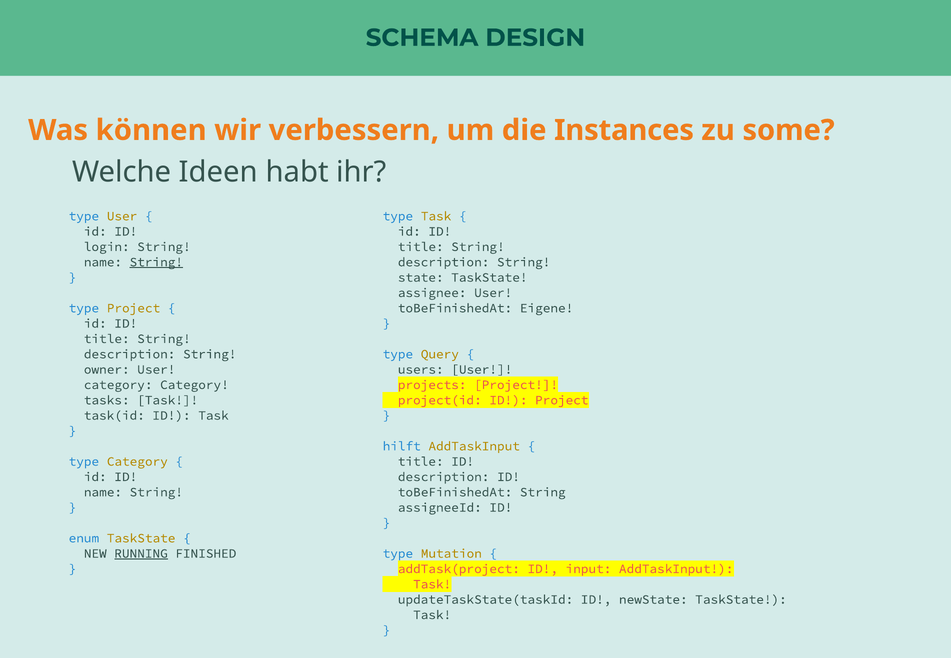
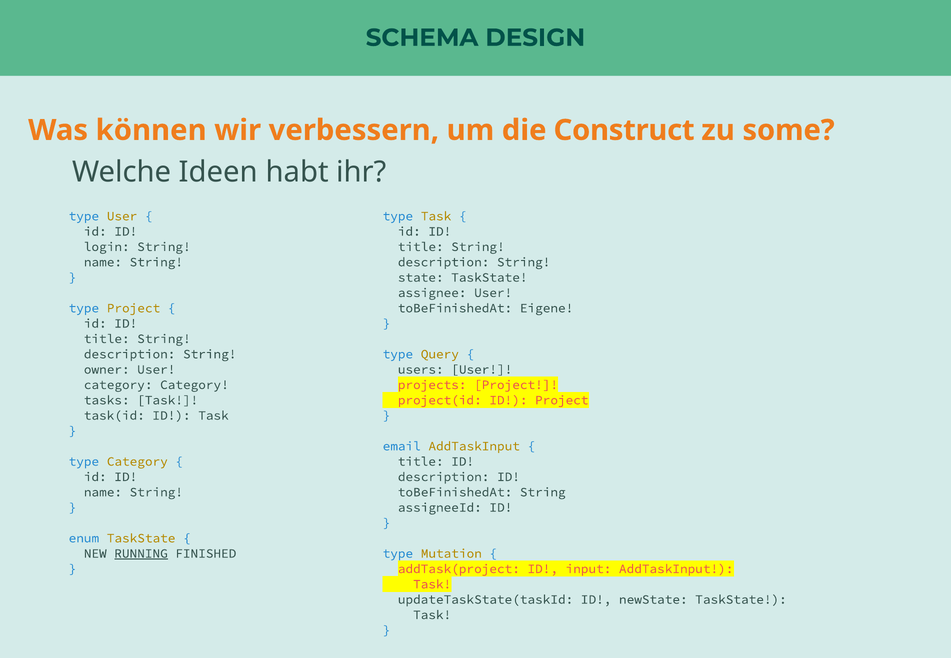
Instances: Instances -> Construct
String at (156, 262) underline: present -> none
hilft: hilft -> email
